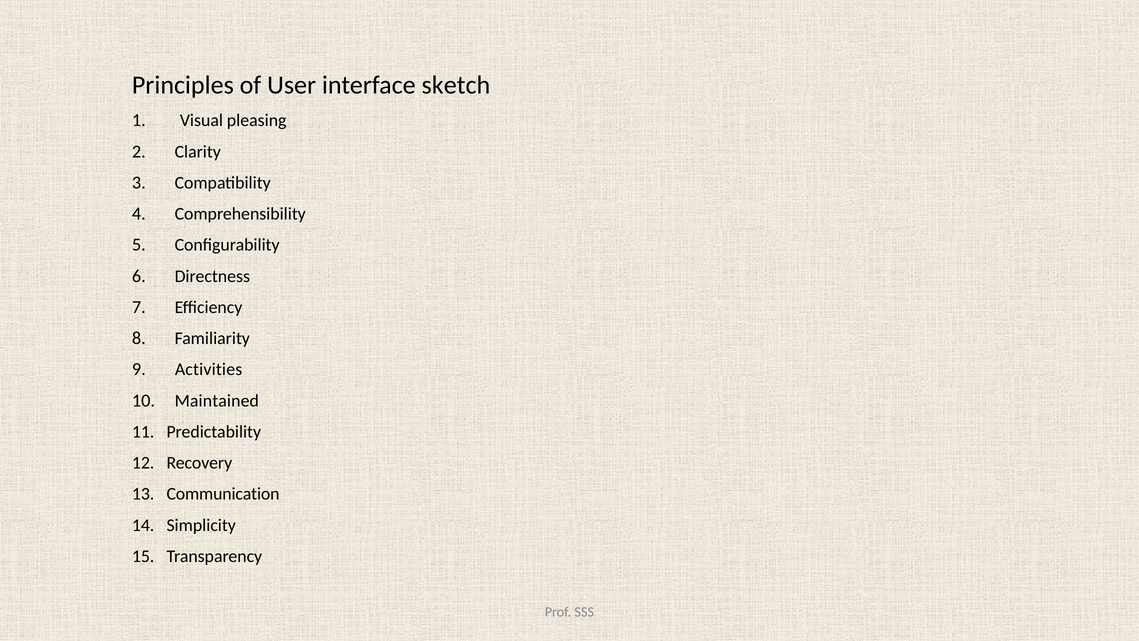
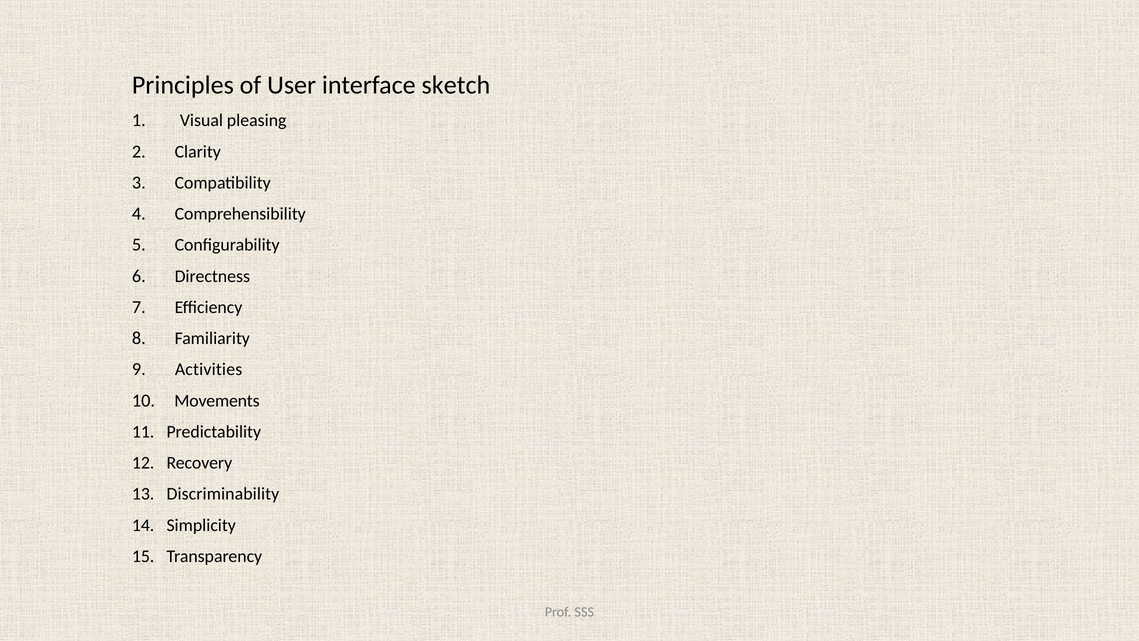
Maintained: Maintained -> Movements
Communication: Communication -> Discriminability
